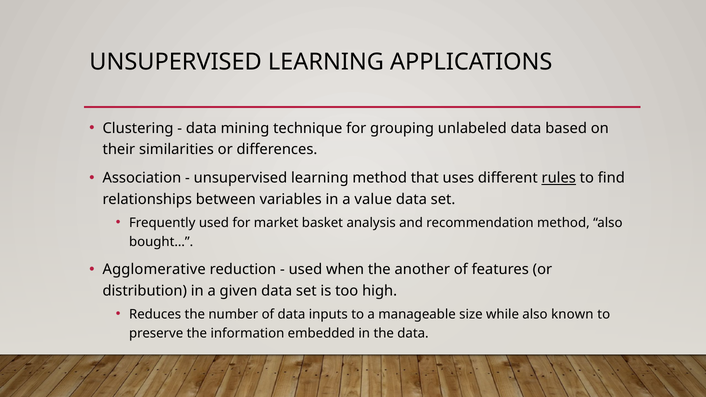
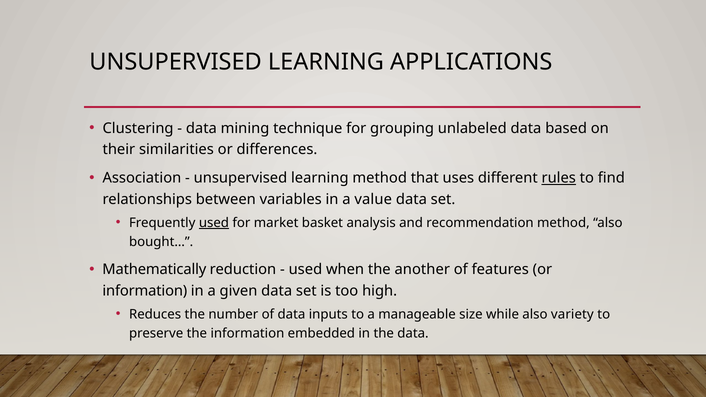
used at (214, 223) underline: none -> present
Agglomerative: Agglomerative -> Mathematically
distribution at (145, 291): distribution -> information
known: known -> variety
